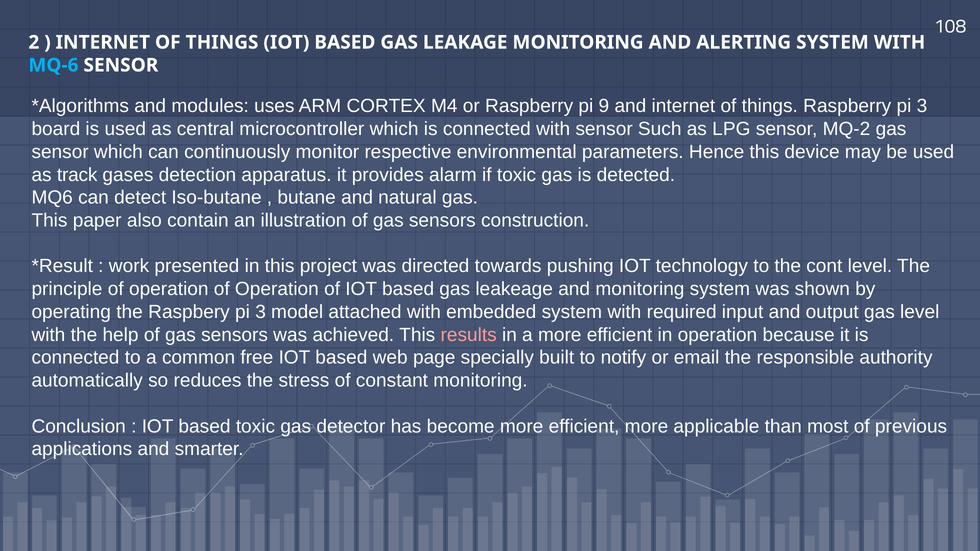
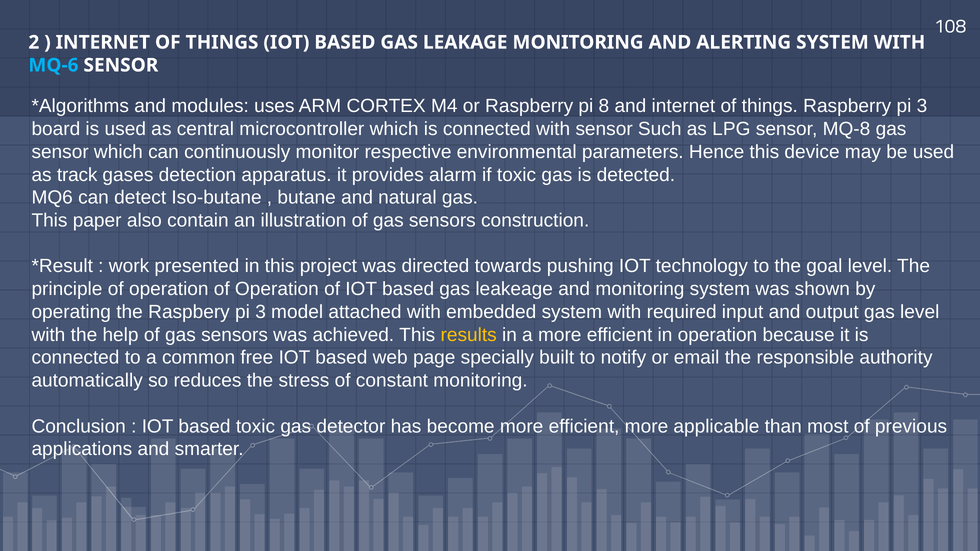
9: 9 -> 8
MQ-2: MQ-2 -> MQ-8
cont: cont -> goal
results colour: pink -> yellow
